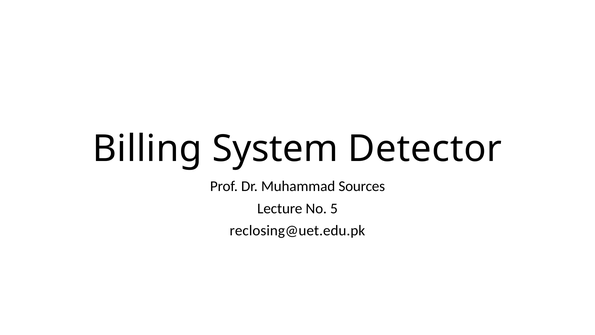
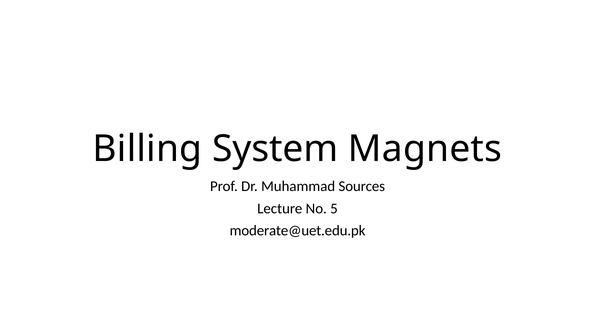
Detector: Detector -> Magnets
reclosing@uet.edu.pk: reclosing@uet.edu.pk -> moderate@uet.edu.pk
